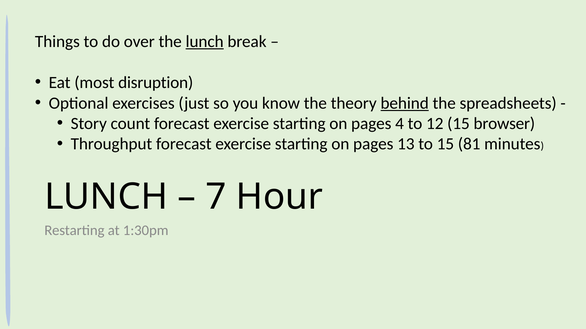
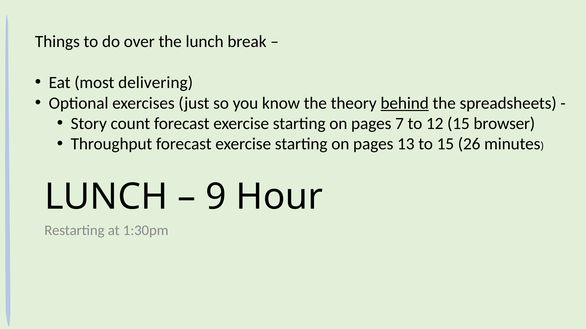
lunch at (205, 42) underline: present -> none
disruption: disruption -> delivering
4: 4 -> 7
81: 81 -> 26
7: 7 -> 9
